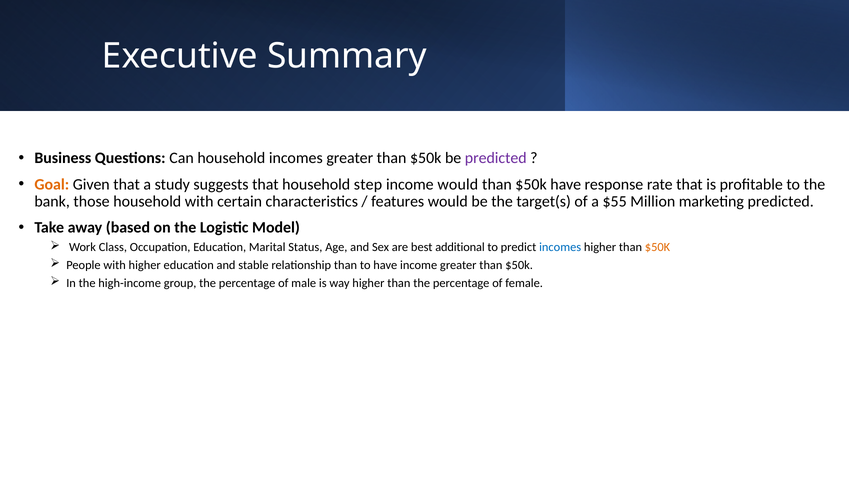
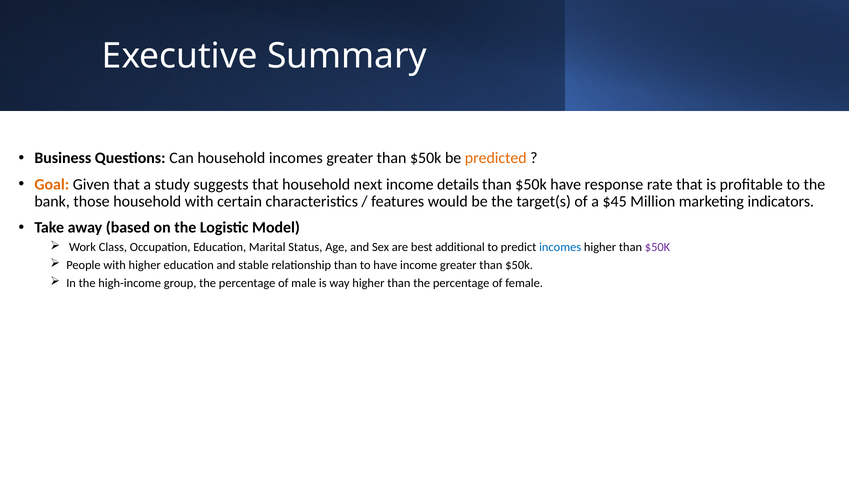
predicted at (496, 158) colour: purple -> orange
step: step -> next
income would: would -> details
$55: $55 -> $45
marketing predicted: predicted -> indicators
$50K at (658, 247) colour: orange -> purple
